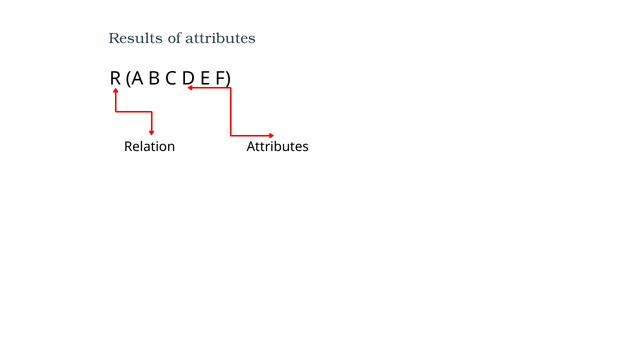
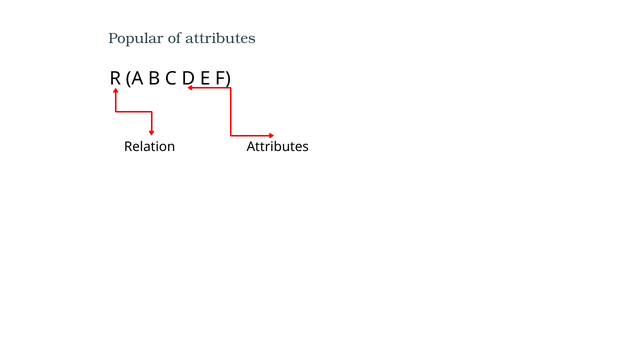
Results: Results -> Popular
